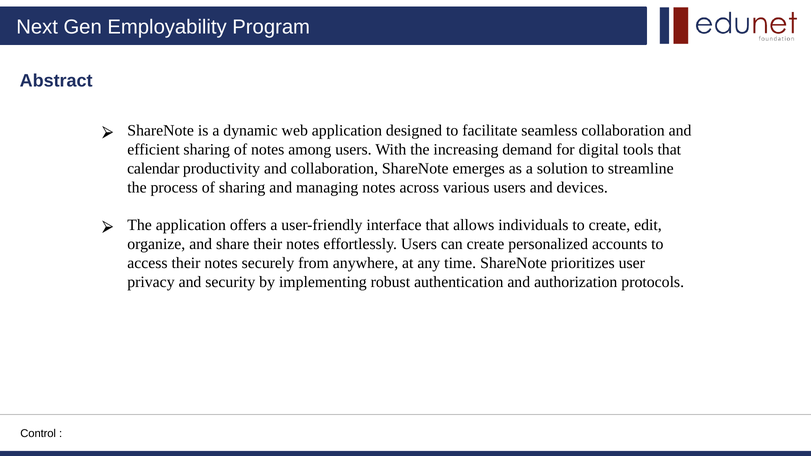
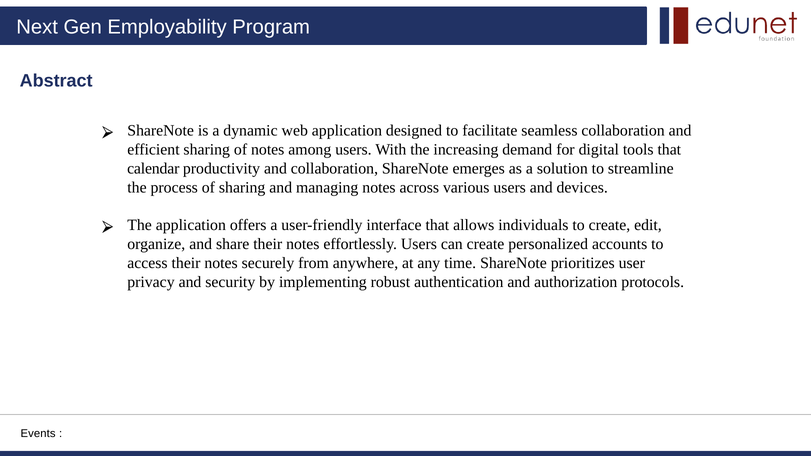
Control: Control -> Events
